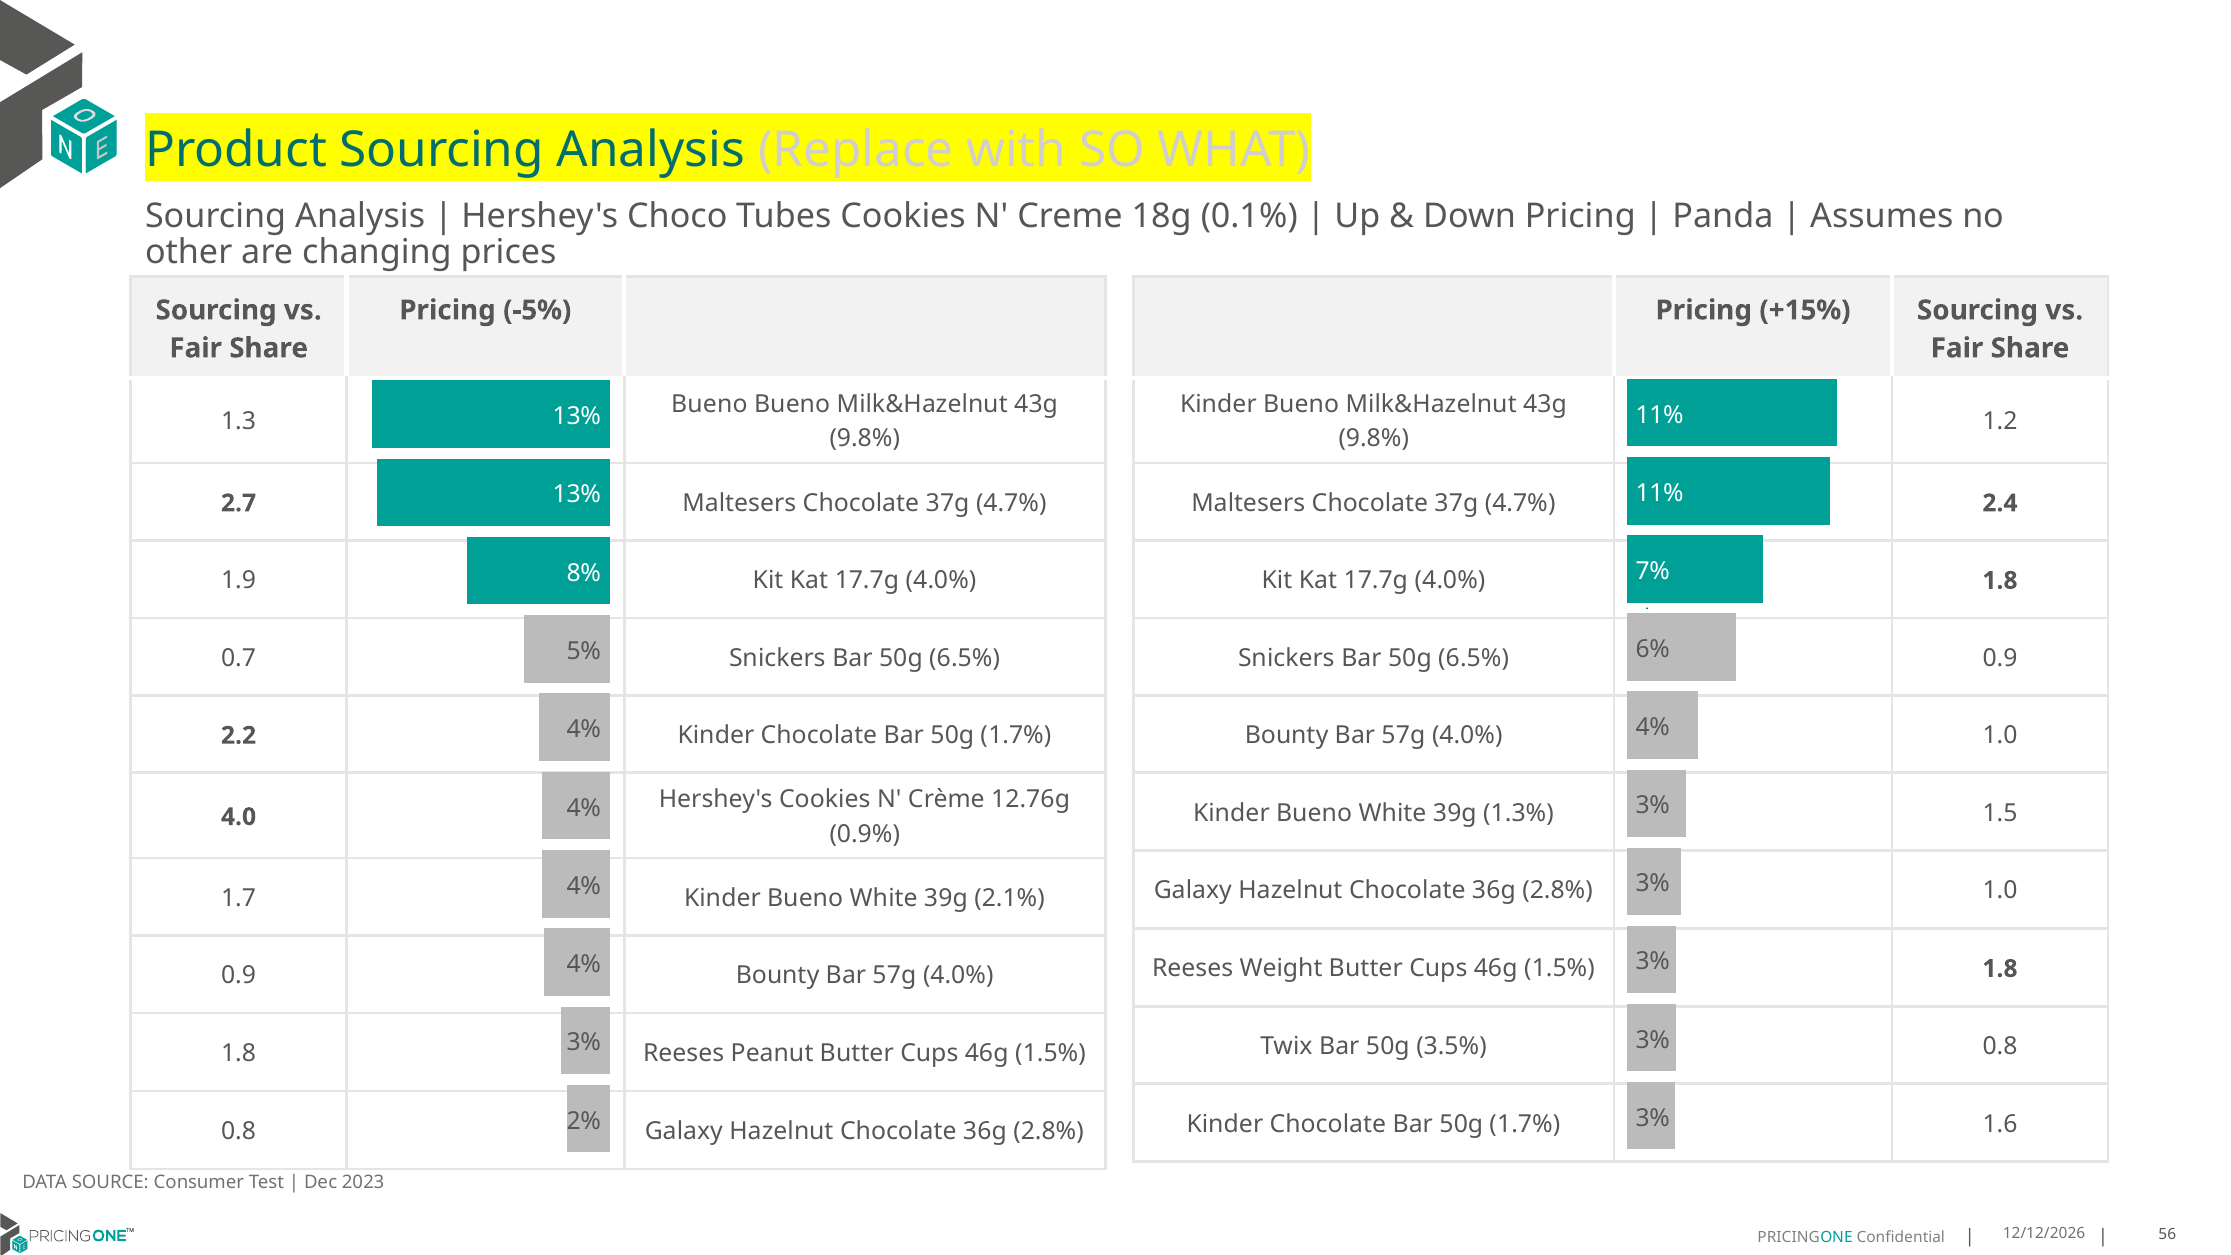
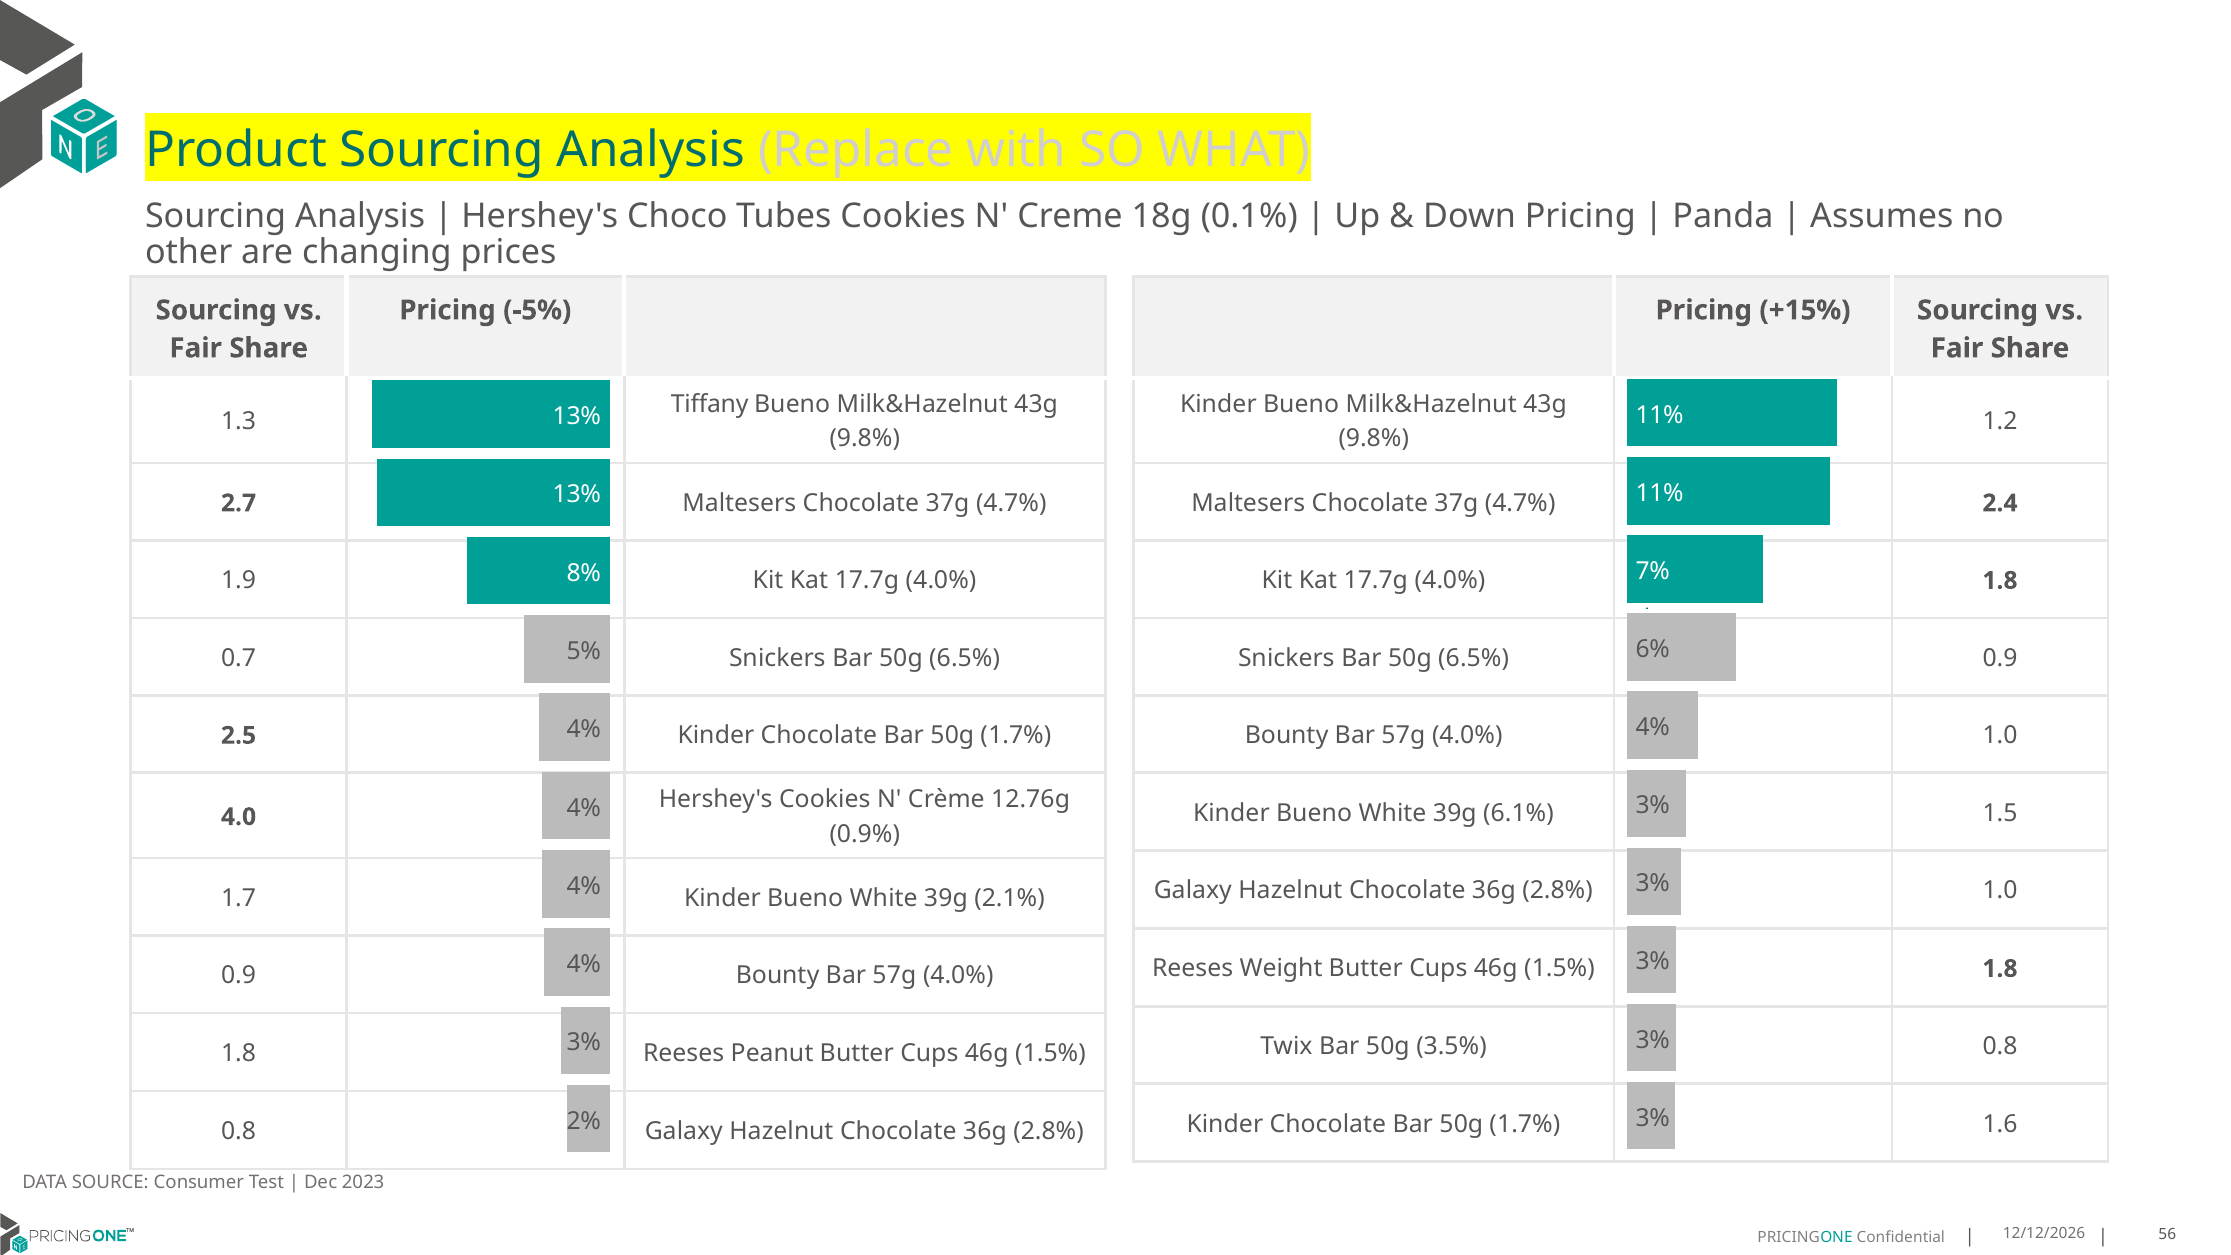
Bueno at (709, 405): Bueno -> Tiffany
2.2: 2.2 -> 2.5
1.3%: 1.3% -> 6.1%
